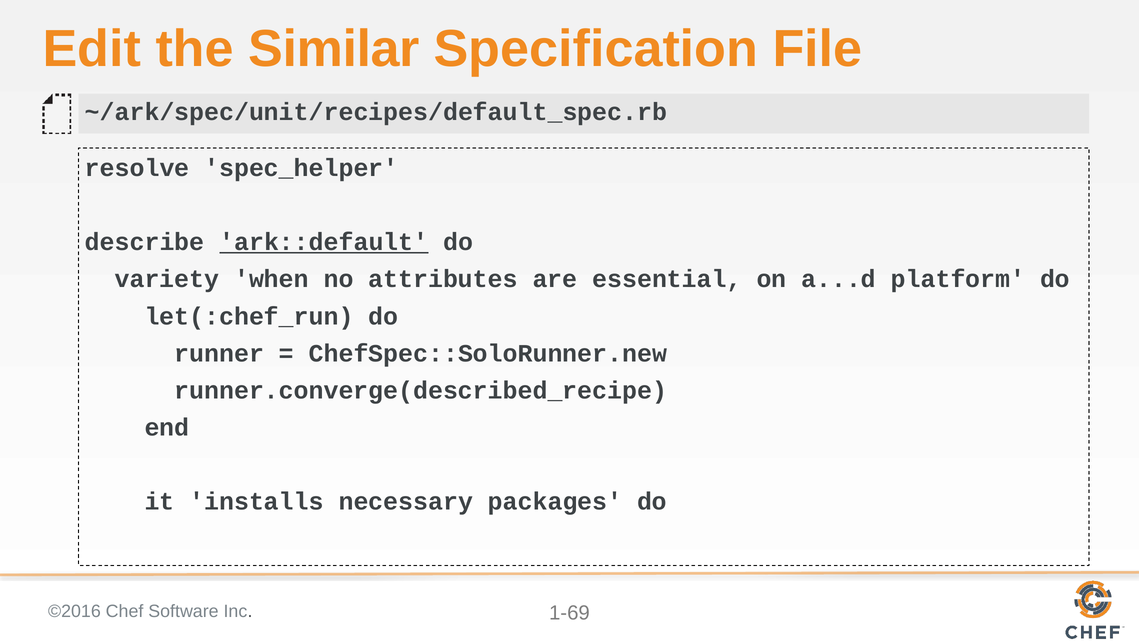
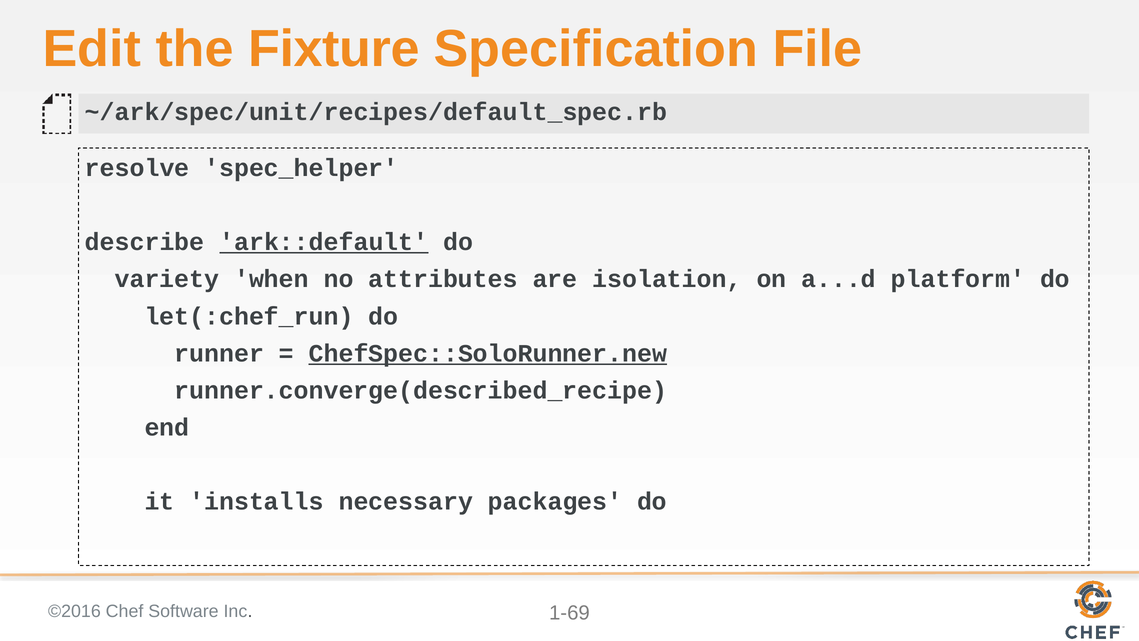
Similar: Similar -> Fixture
essential: essential -> isolation
ChefSpec::SoloRunner.new underline: none -> present
